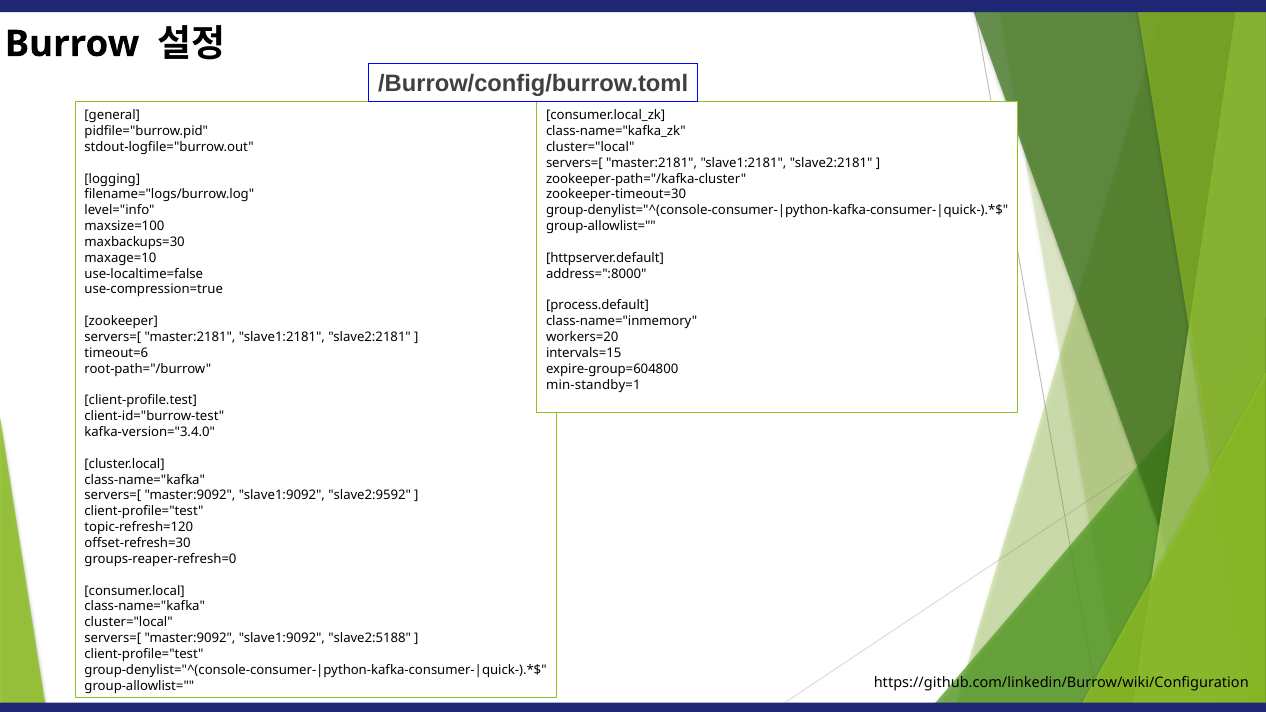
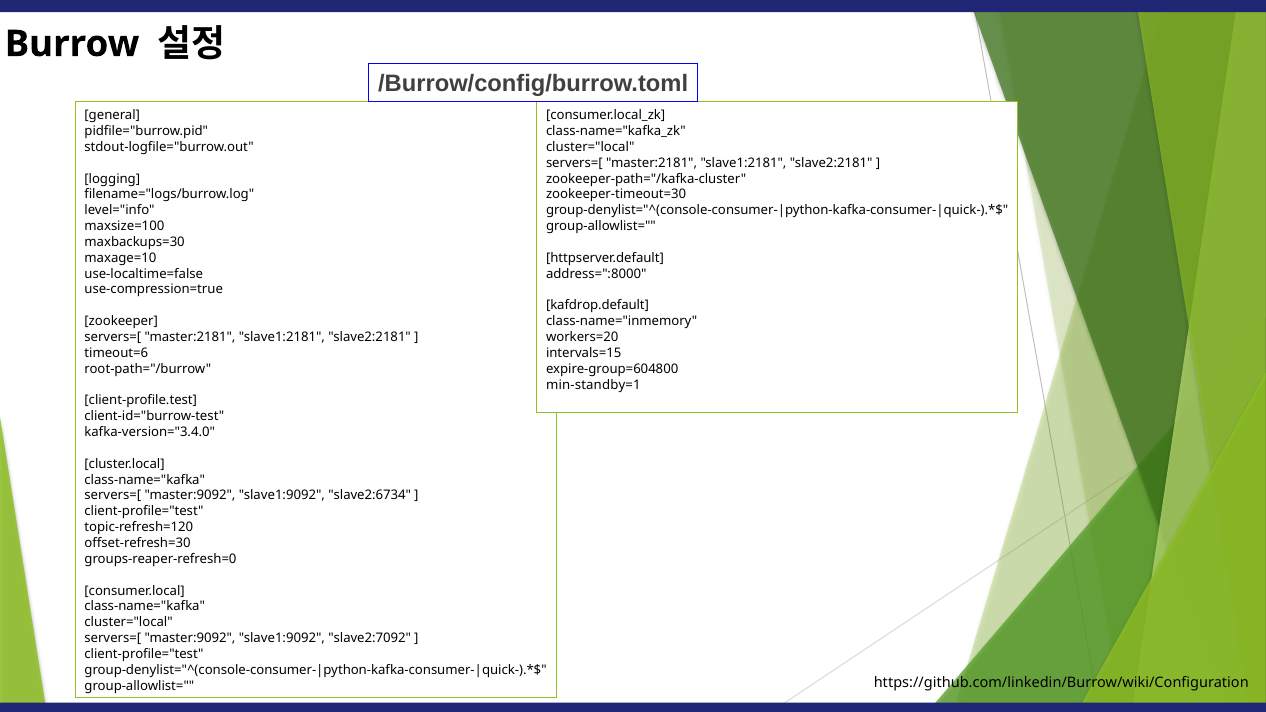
process.default: process.default -> kafdrop.default
slave2:9592: slave2:9592 -> slave2:6734
slave2:5188: slave2:5188 -> slave2:7092
